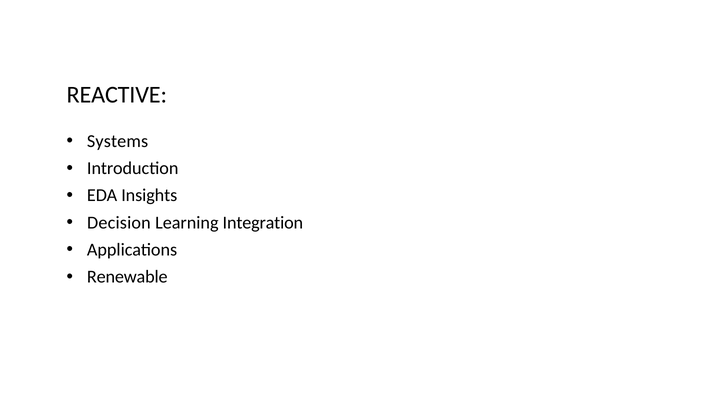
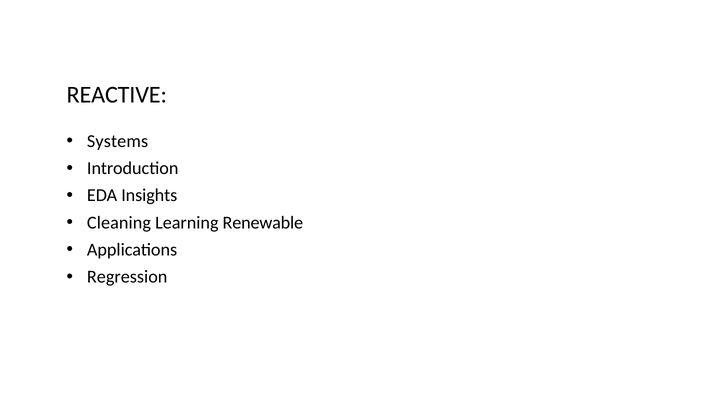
Decision: Decision -> Cleaning
Integration: Integration -> Renewable
Renewable: Renewable -> Regression
